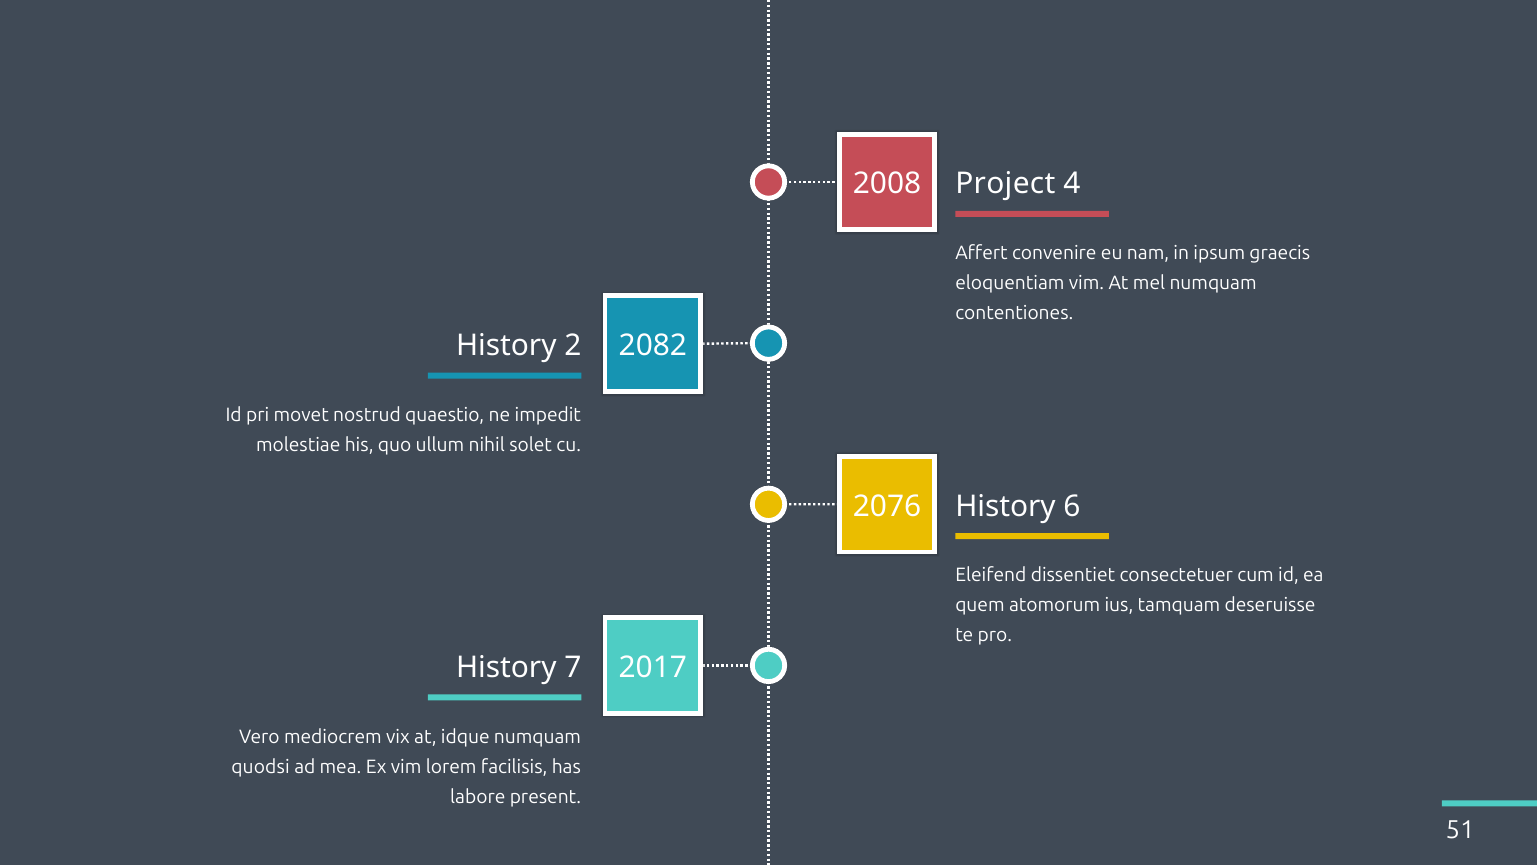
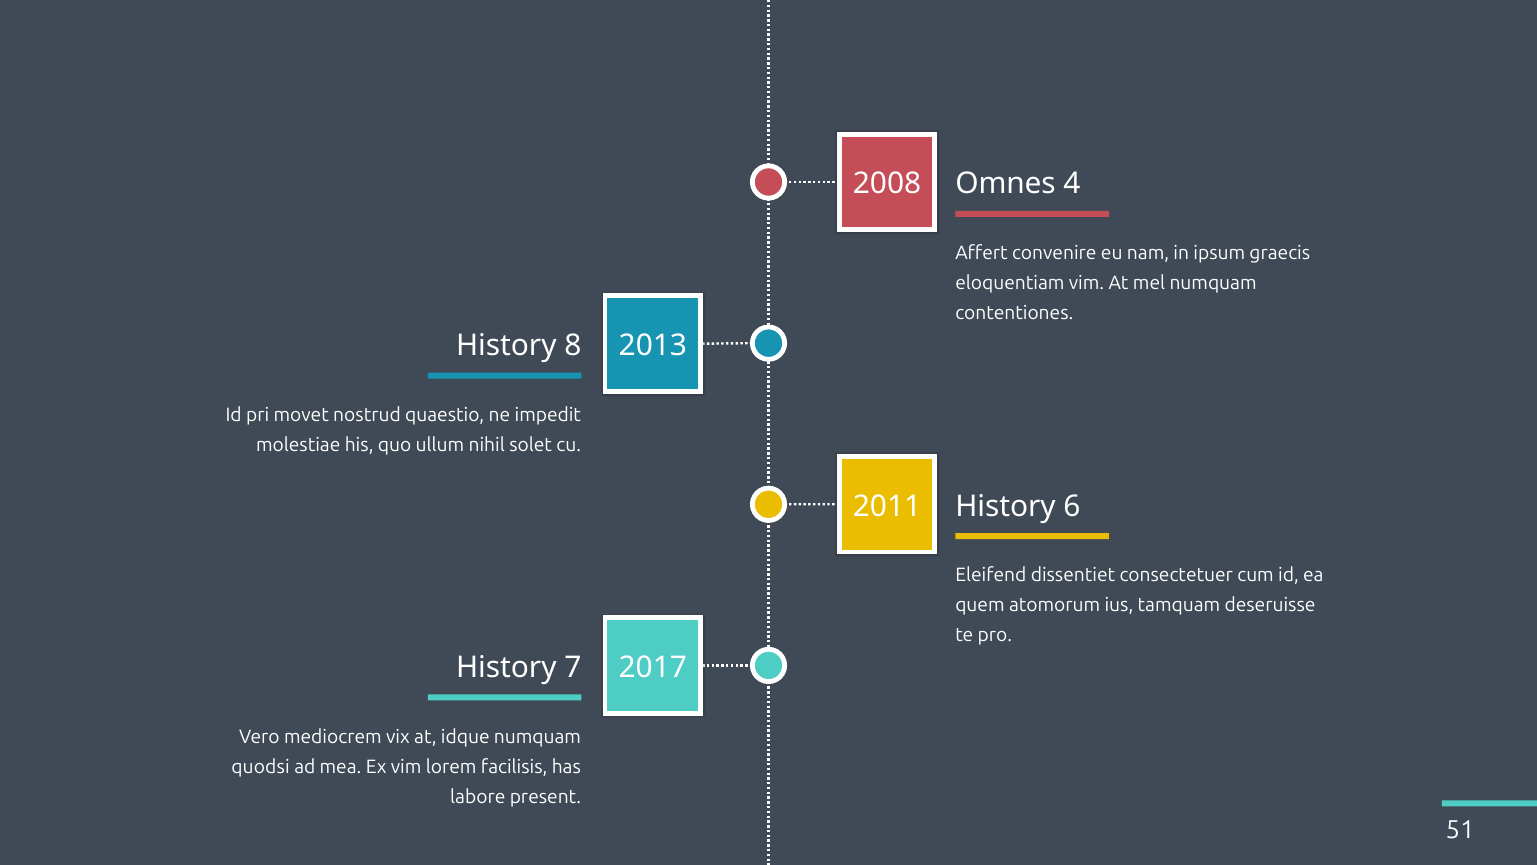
Project: Project -> Omnes
2: 2 -> 8
2082: 2082 -> 2013
2076: 2076 -> 2011
